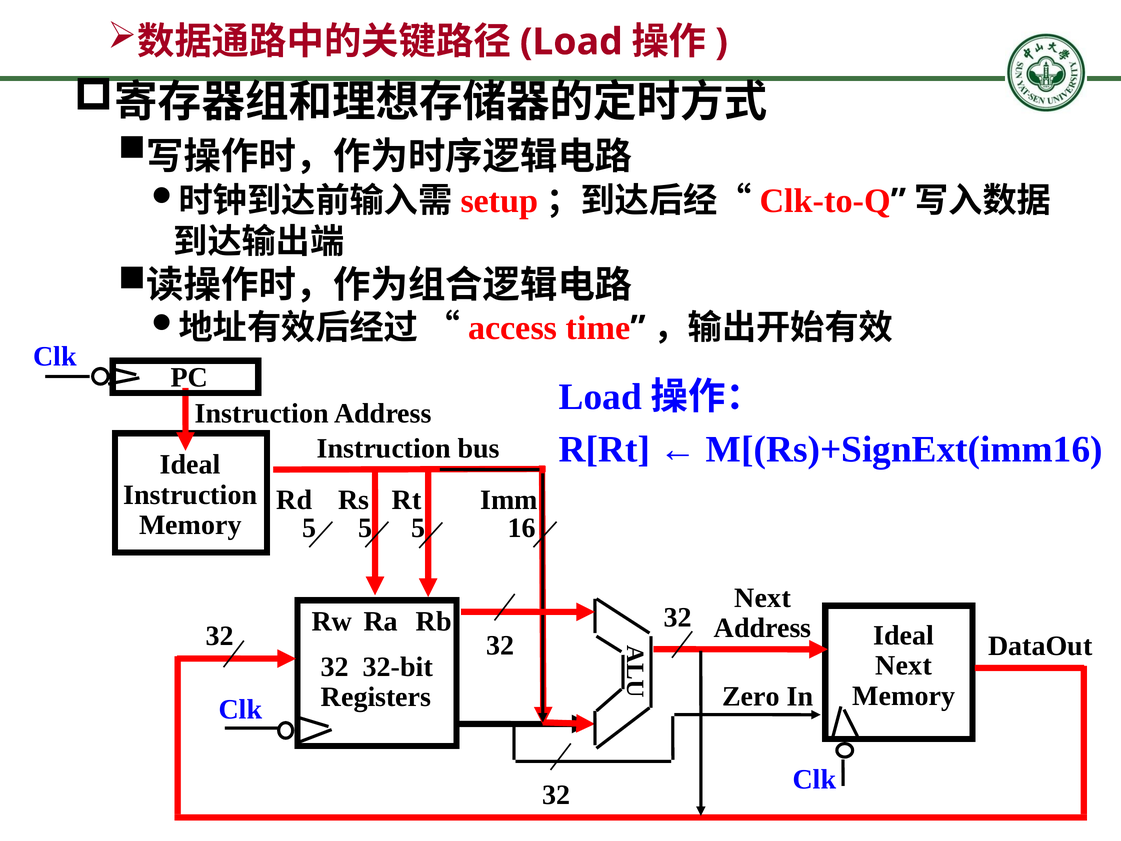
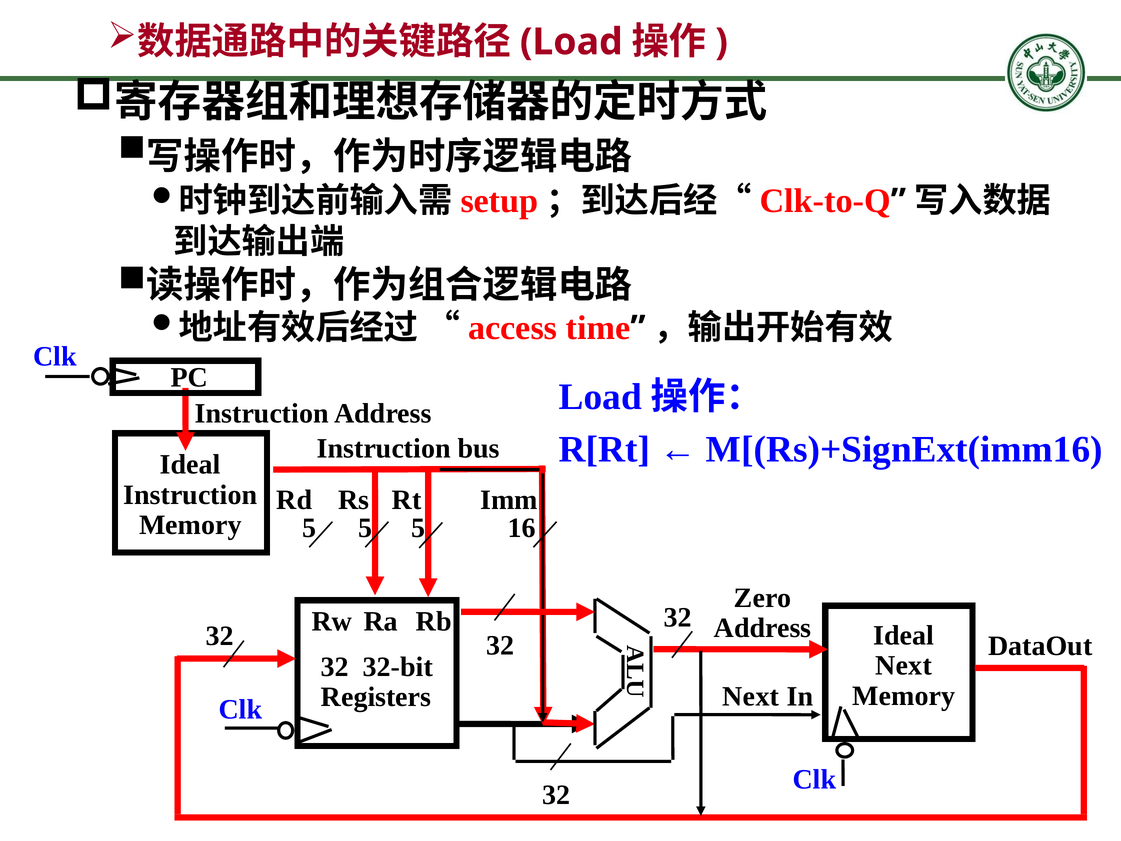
Next at (763, 598): Next -> Zero
Zero at (751, 696): Zero -> Next
